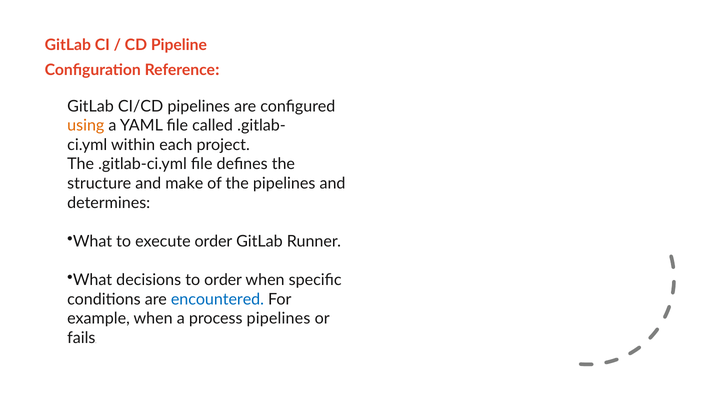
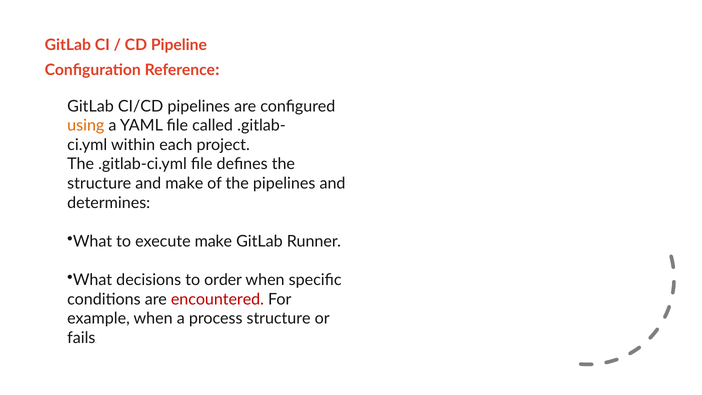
execute order: order -> make
encountered colour: blue -> red
process pipelines: pipelines -> structure
